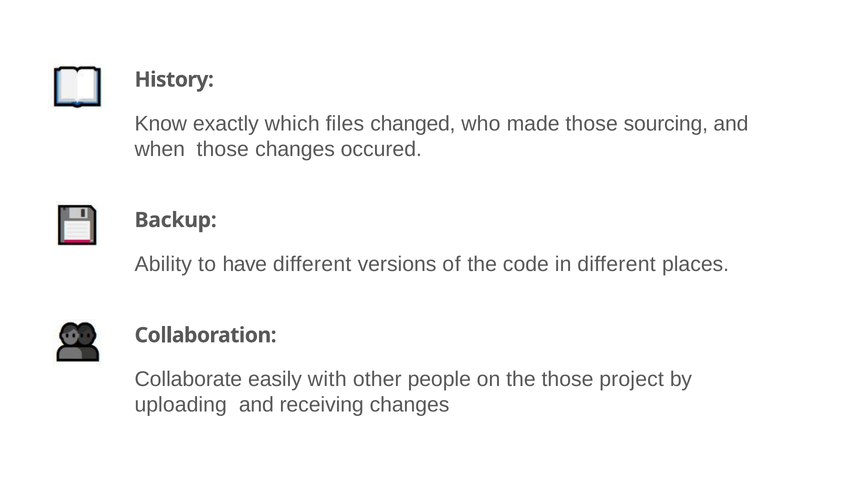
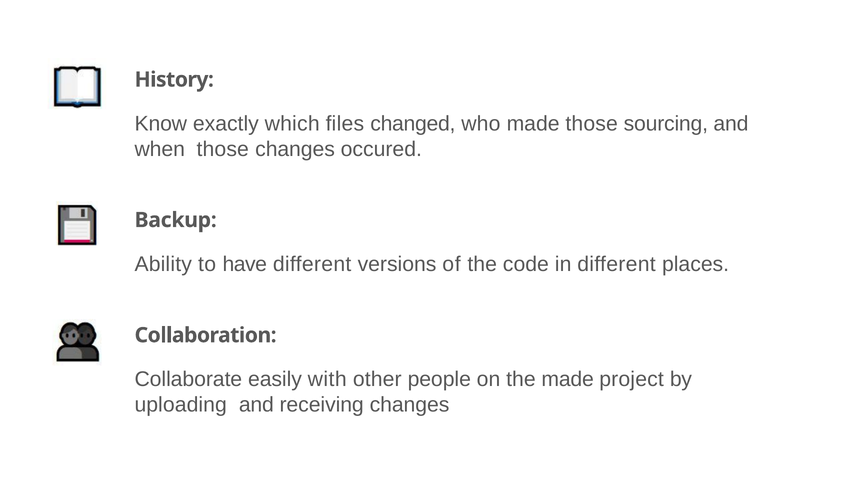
the those: those -> made
